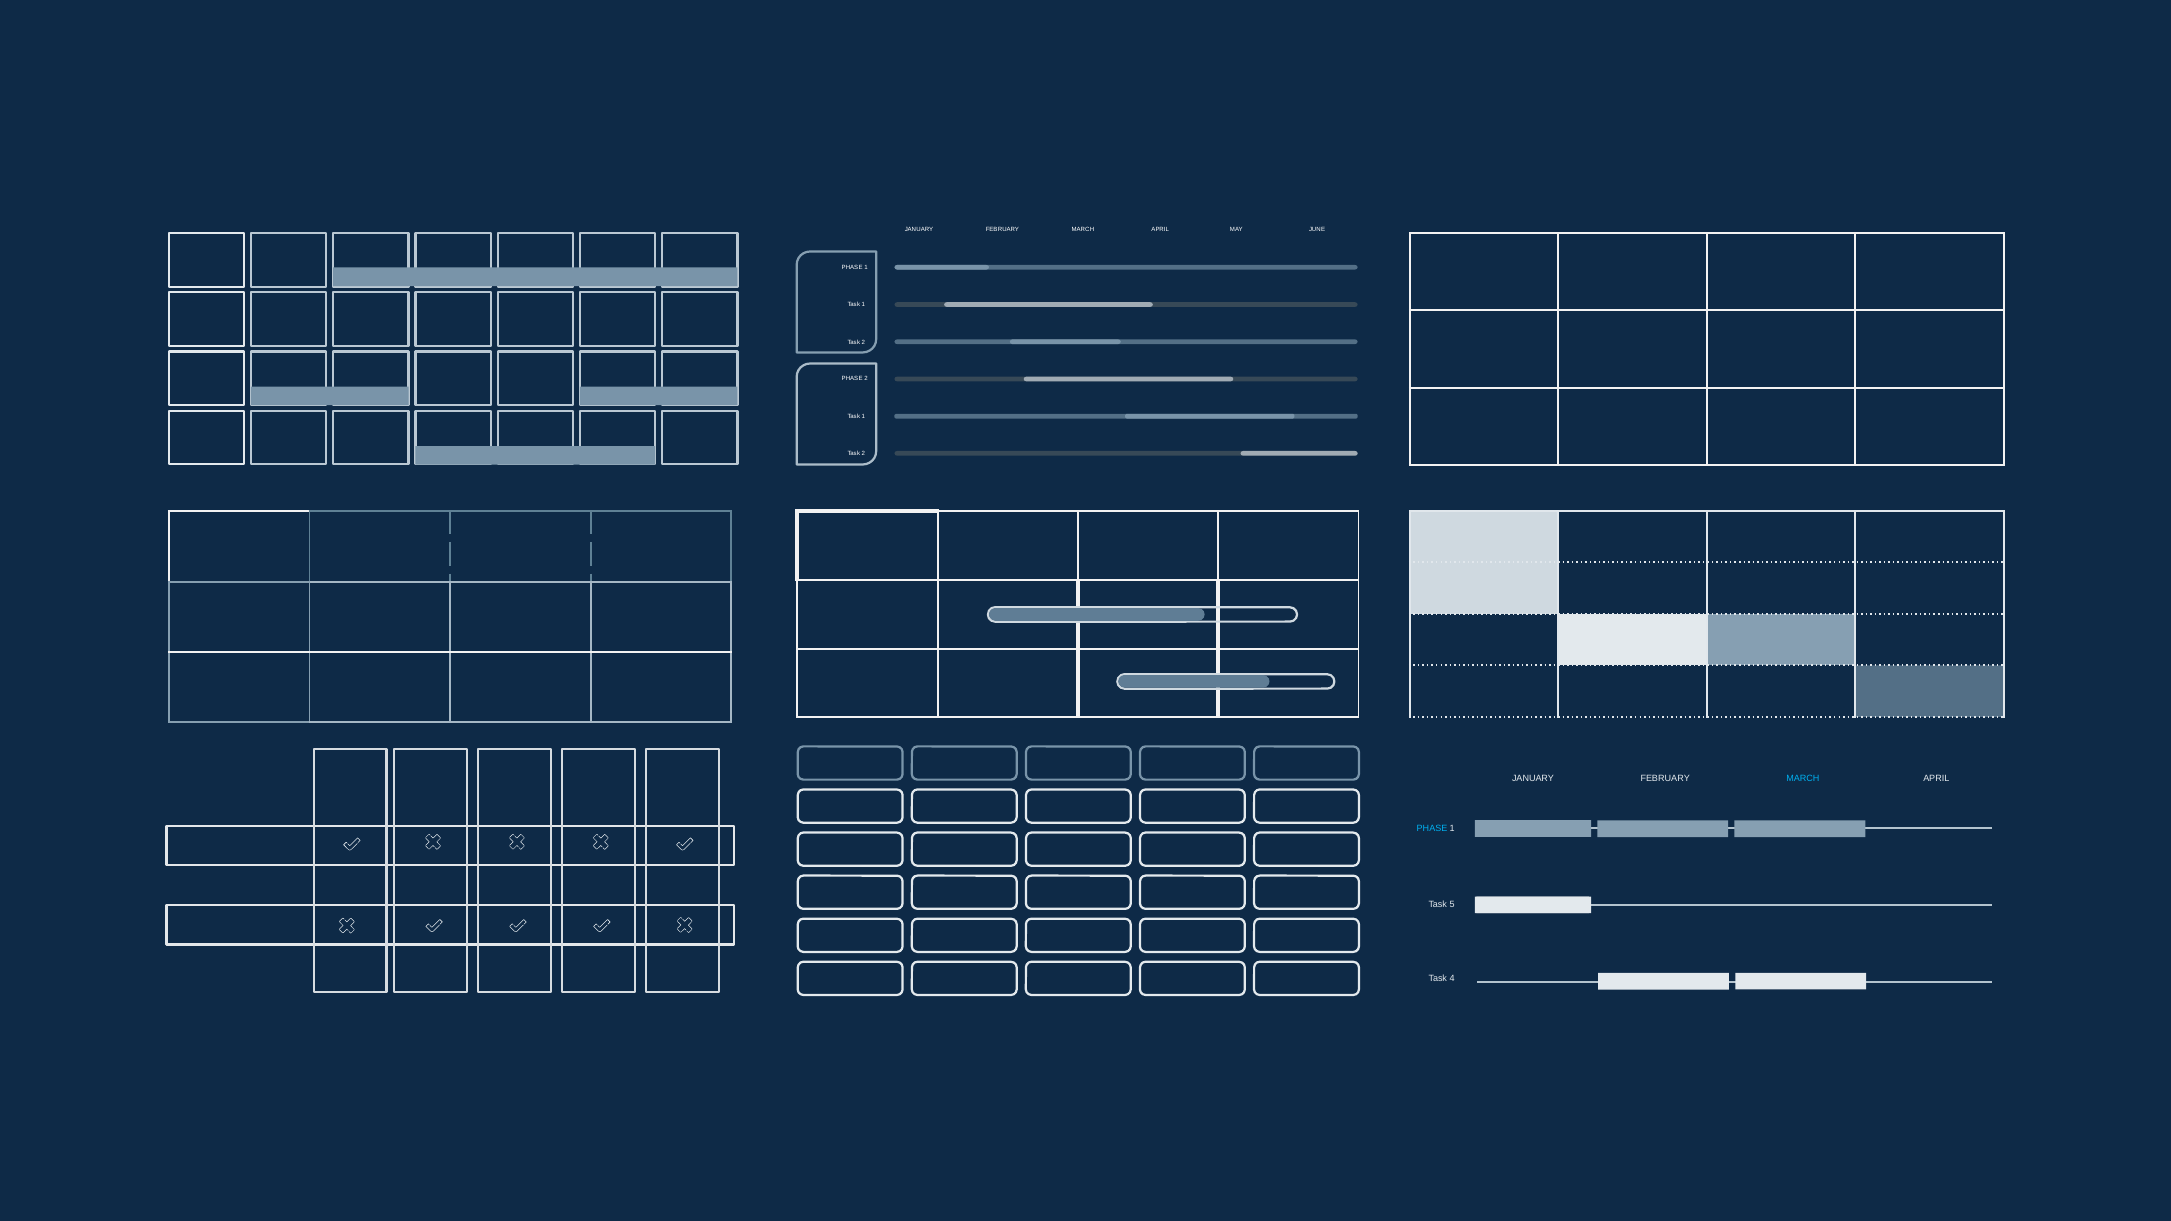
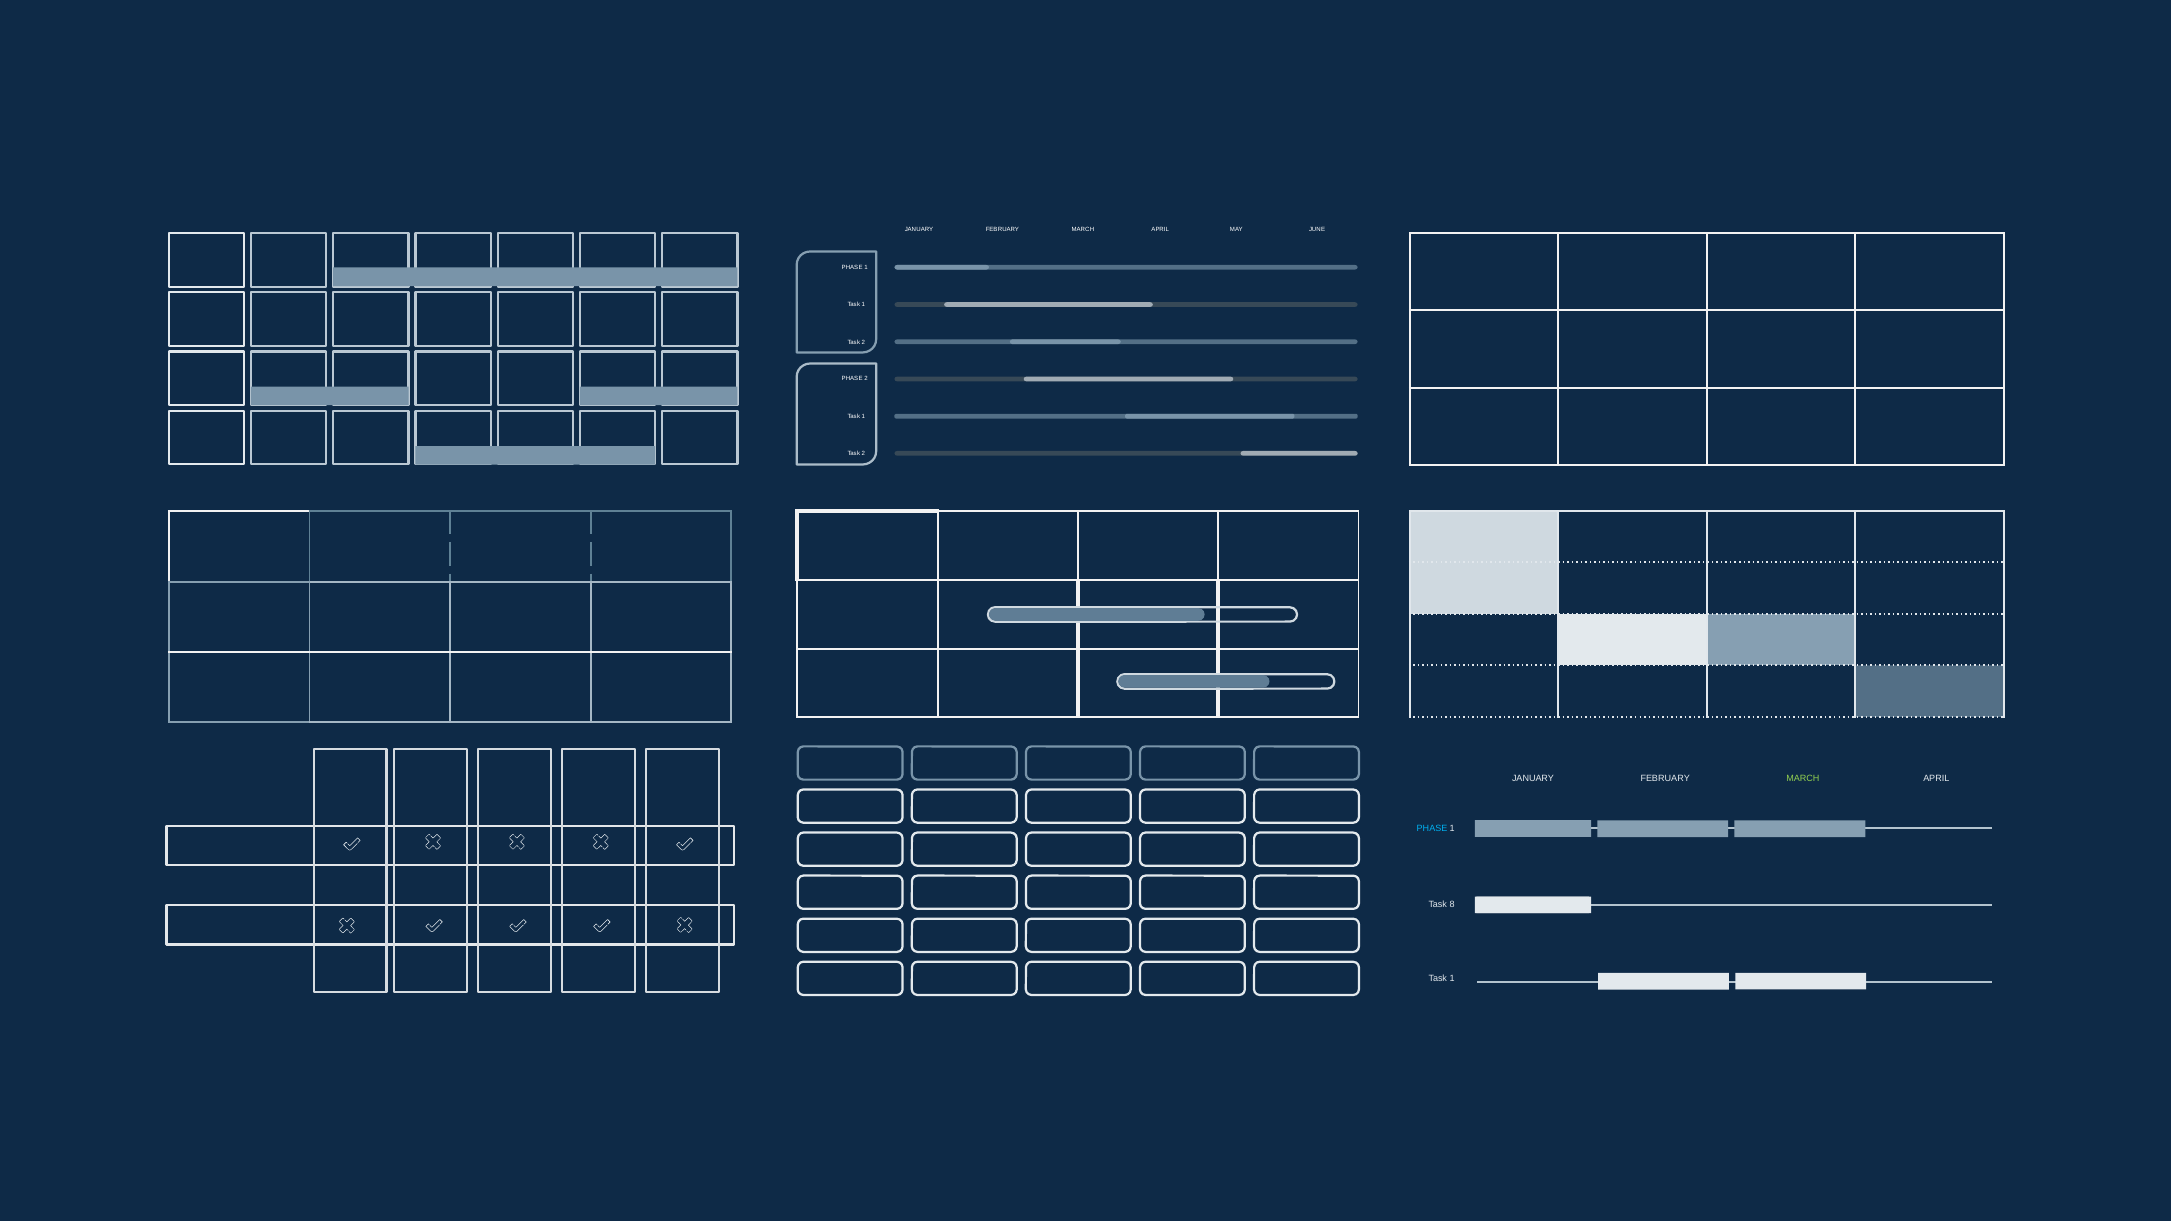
MARCH at (1803, 779) colour: light blue -> light green
5: 5 -> 8
4 at (1452, 979): 4 -> 1
